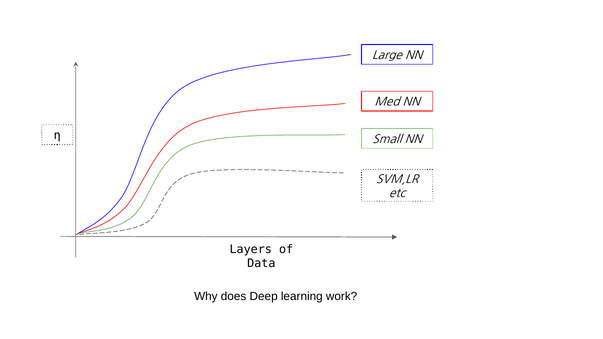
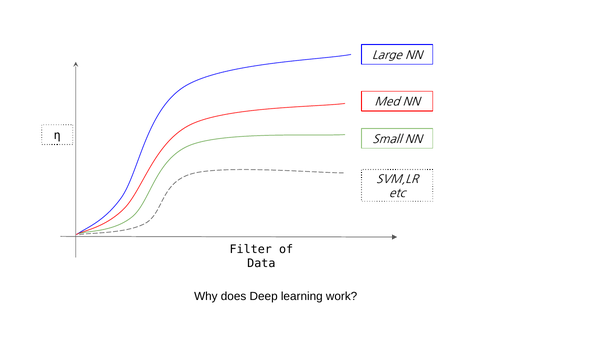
Layers: Layers -> Filter
